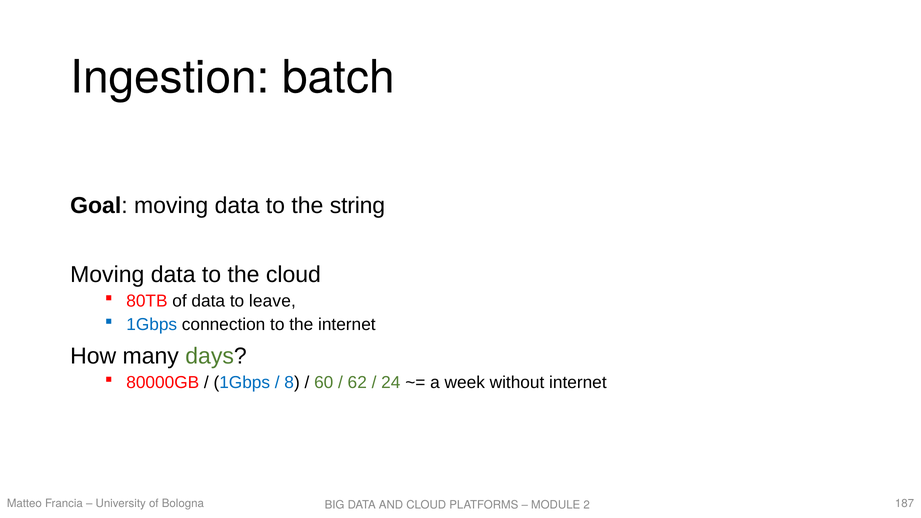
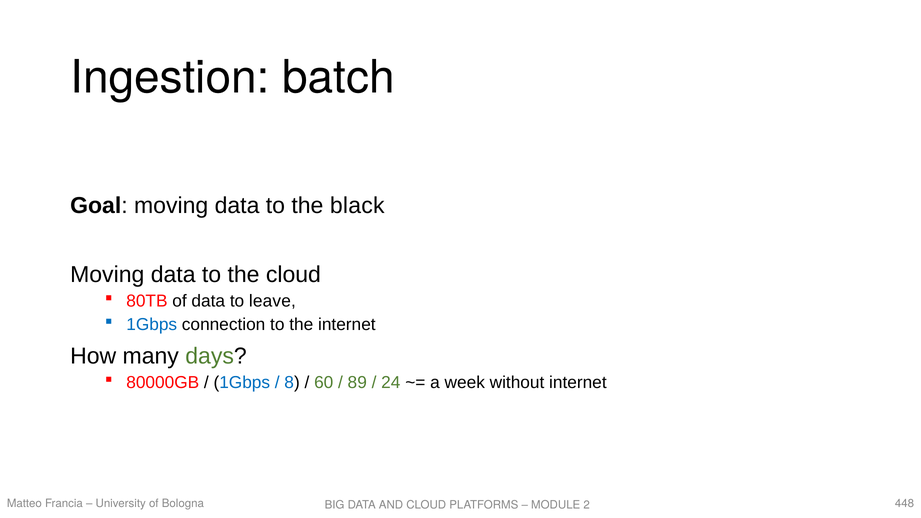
string: string -> black
62: 62 -> 89
187: 187 -> 448
